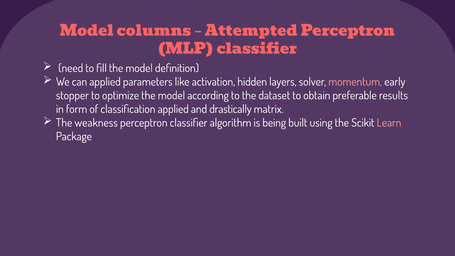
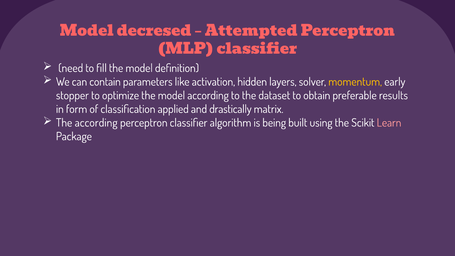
columns: columns -> decresed
can applied: applied -> contain
momentum colour: pink -> yellow
The weakness: weakness -> according
